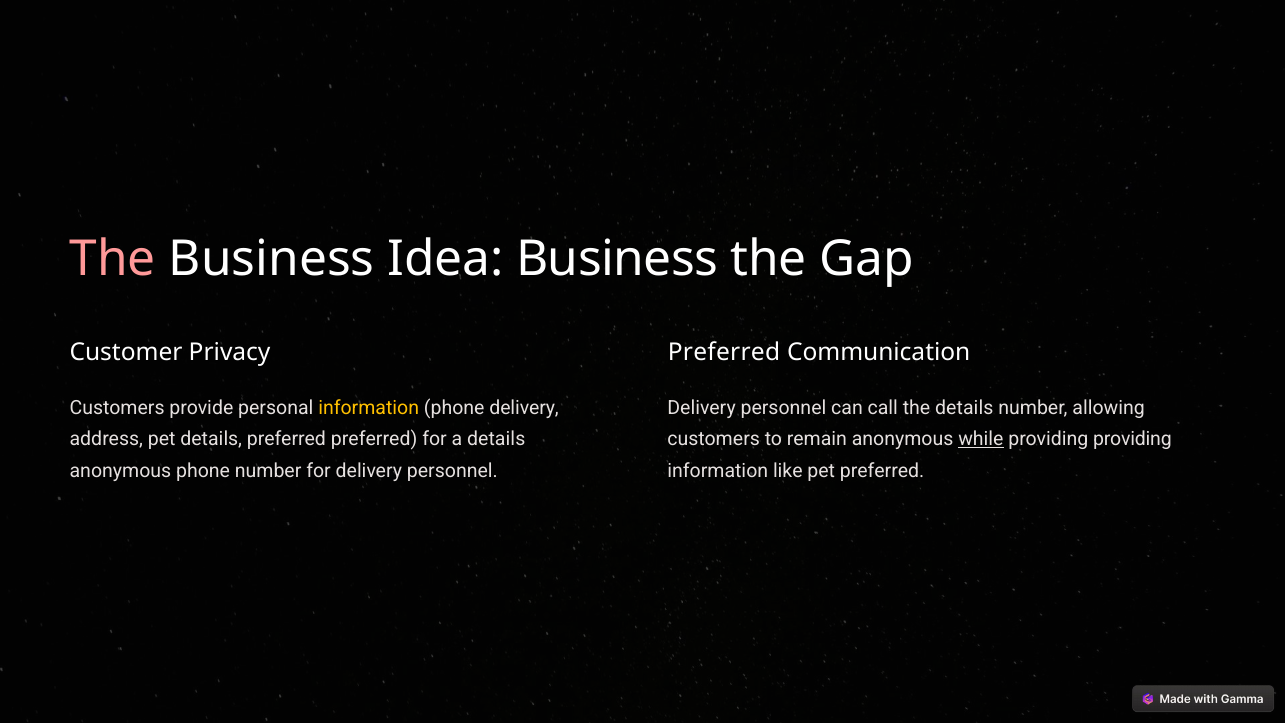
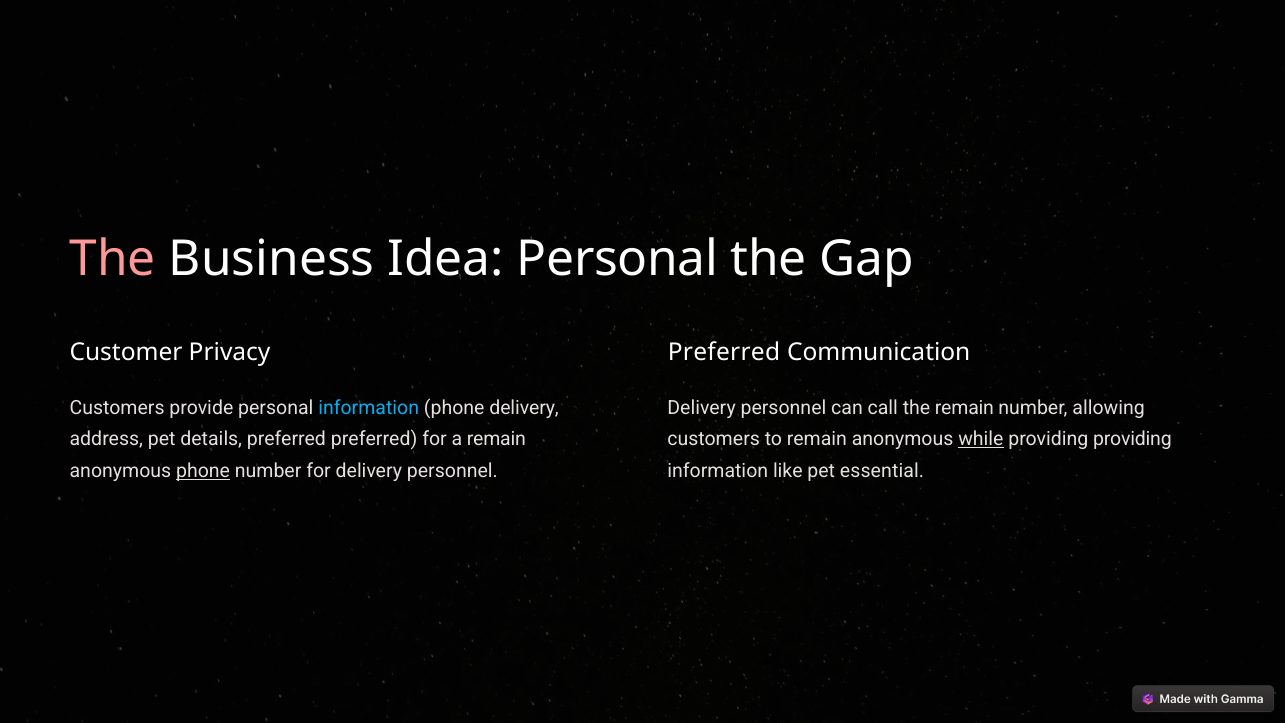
Idea Business: Business -> Personal
information at (369, 408) colour: yellow -> light blue
the details: details -> remain
a details: details -> remain
phone at (203, 471) underline: none -> present
pet preferred: preferred -> essential
